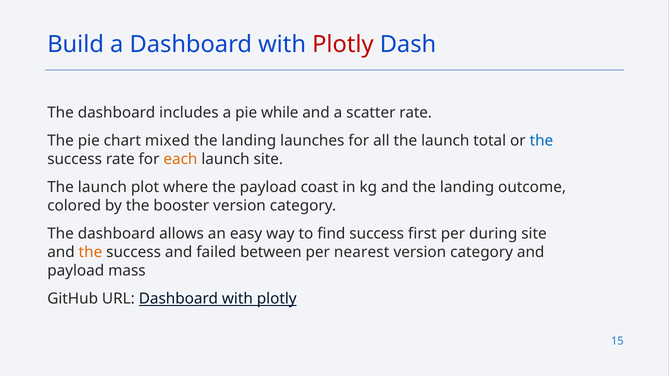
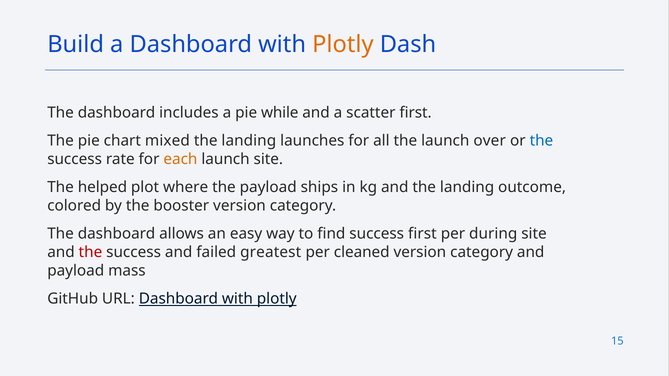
Plotly at (343, 45) colour: red -> orange
scatter rate: rate -> first
total: total -> over
launch at (102, 188): launch -> helped
coast: coast -> ships
the at (90, 252) colour: orange -> red
between: between -> greatest
nearest: nearest -> cleaned
